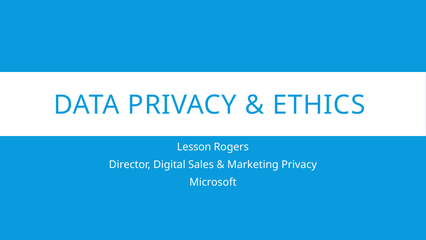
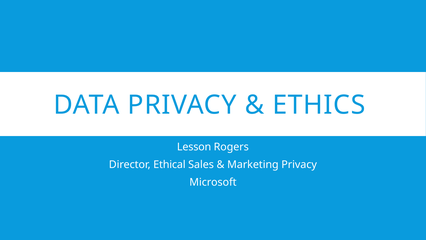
Digital: Digital -> Ethical
